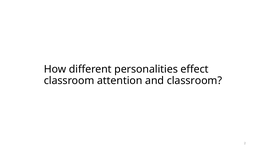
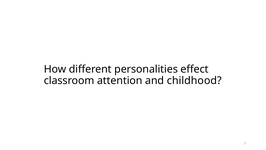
and classroom: classroom -> childhood
